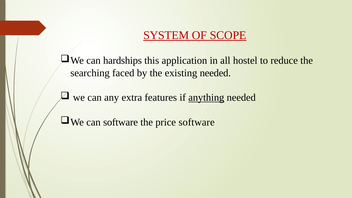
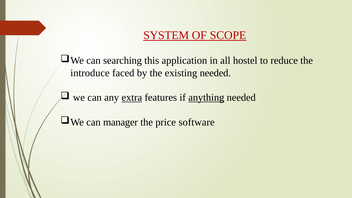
hardships: hardships -> searching
searching: searching -> introduce
extra underline: none -> present
can software: software -> manager
